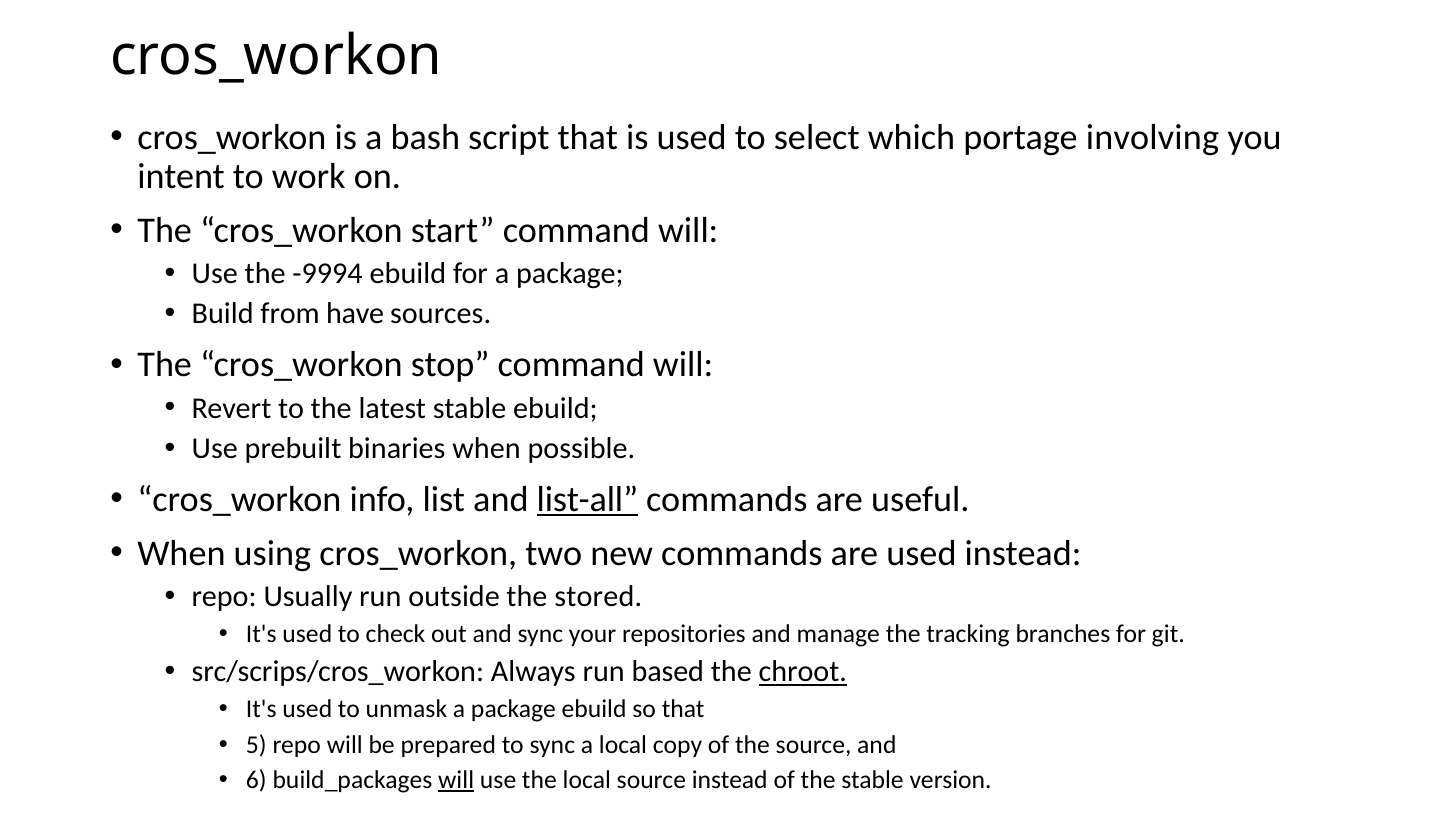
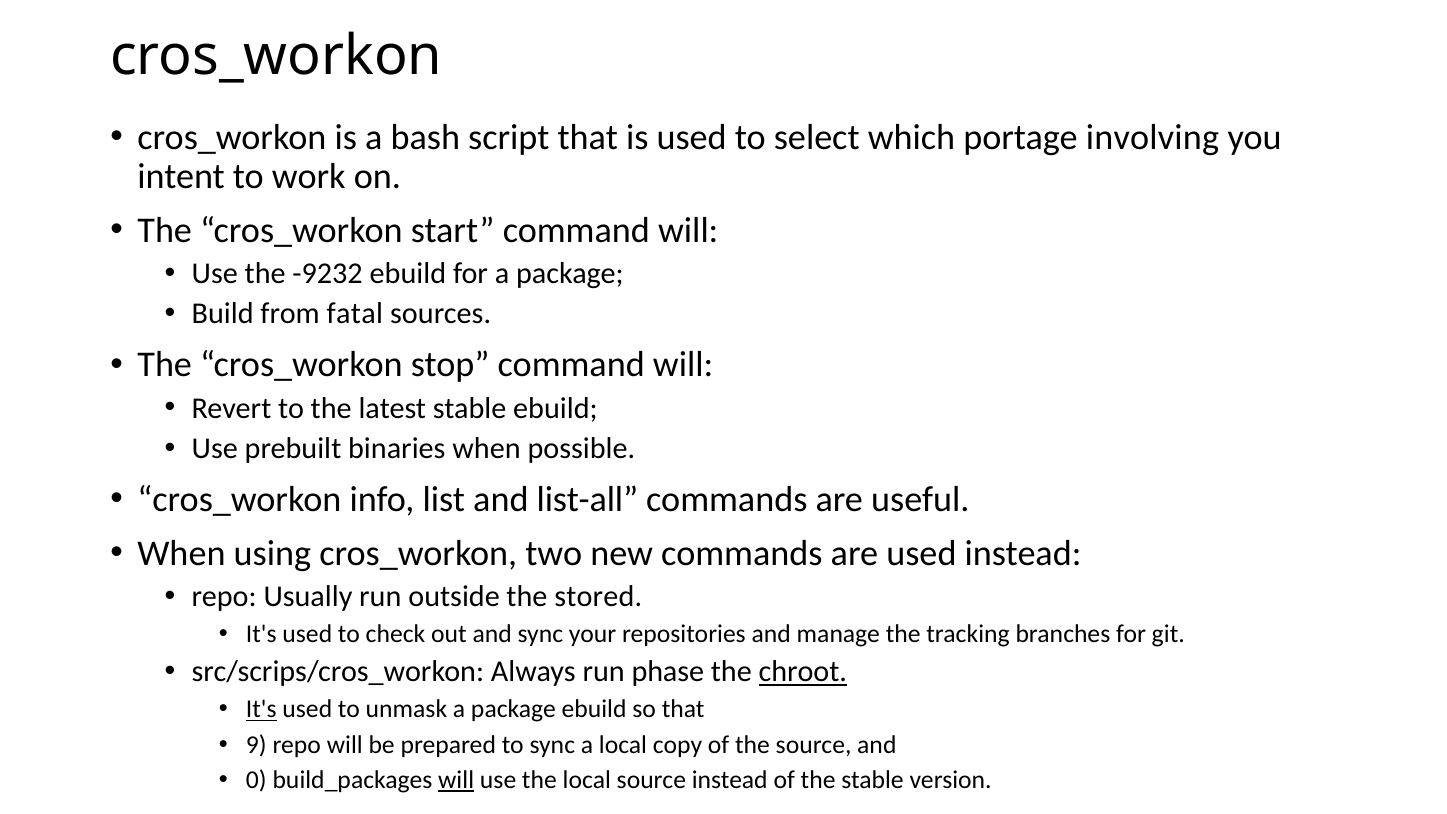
-9994: -9994 -> -9232
have: have -> fatal
list-all underline: present -> none
based: based -> phase
It's at (261, 709) underline: none -> present
5: 5 -> 9
6: 6 -> 0
